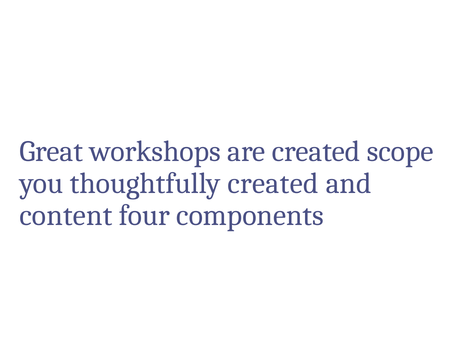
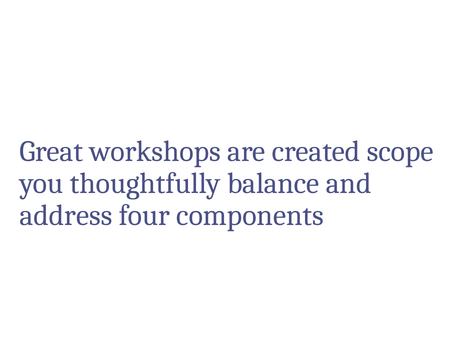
thoughtfully created: created -> balance
content: content -> address
